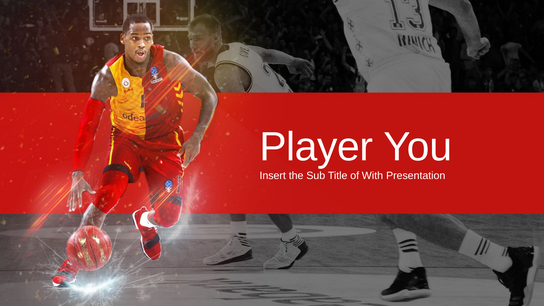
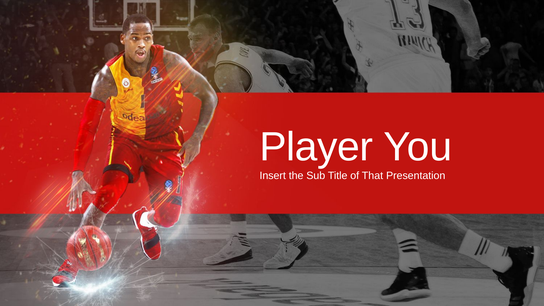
With: With -> That
